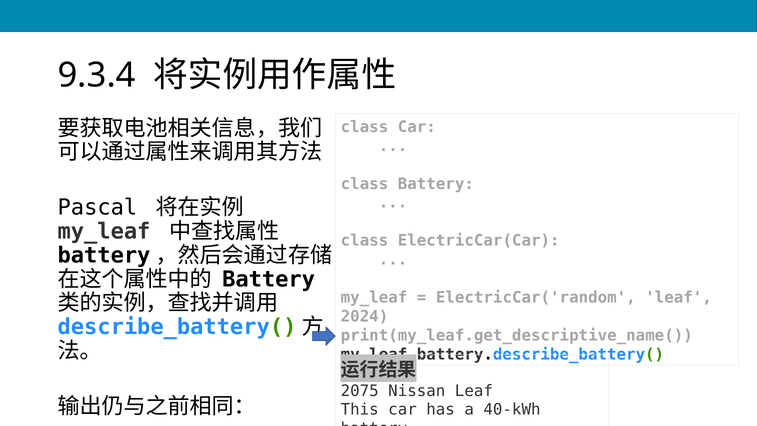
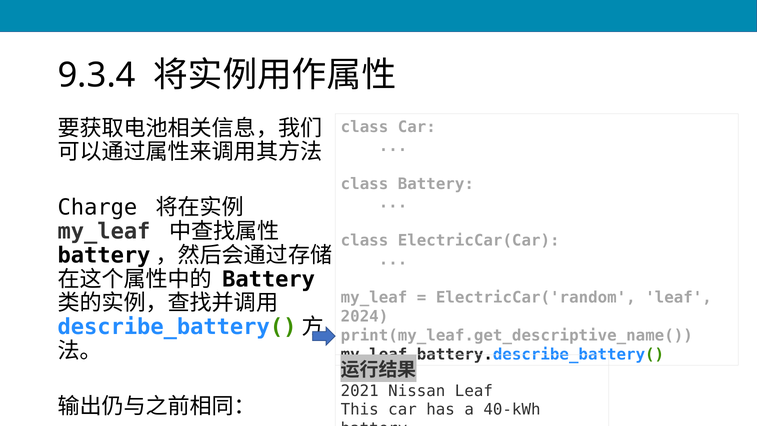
Pascal: Pascal -> Charge
2075: 2075 -> 2021
